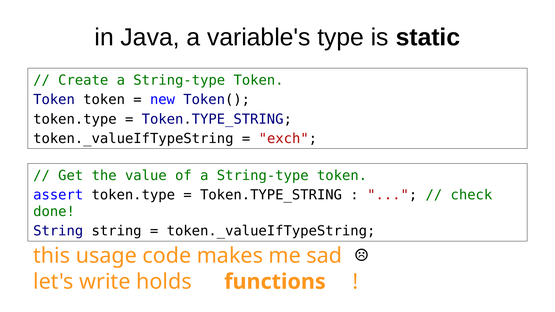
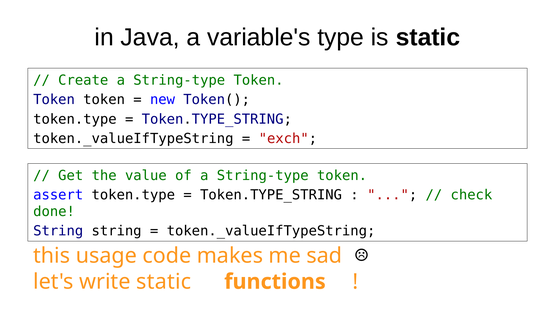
write holds: holds -> static
